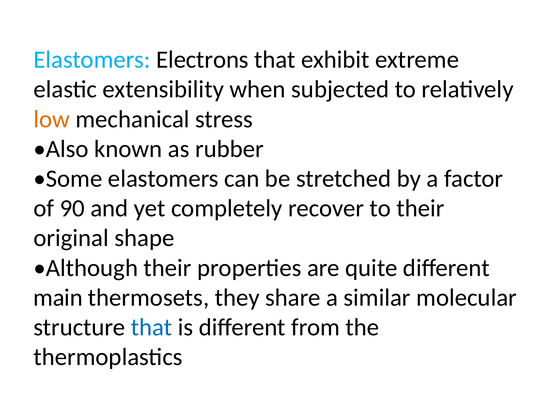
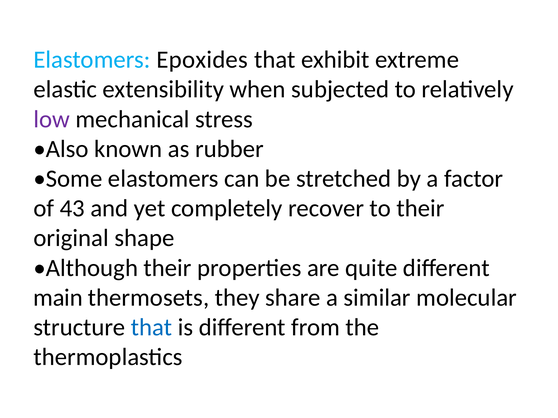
Electrons: Electrons -> Epoxides
low colour: orange -> purple
90: 90 -> 43
